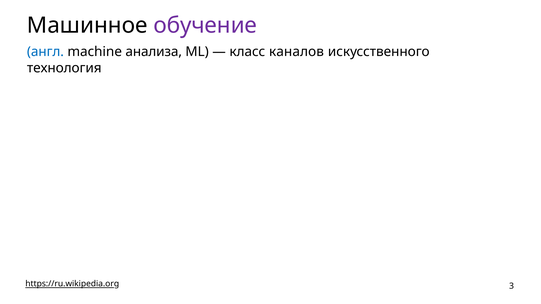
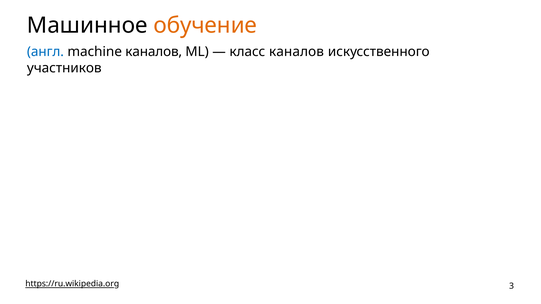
обучение colour: purple -> orange
machine анализа: анализа -> каналов
технология: технология -> участников
